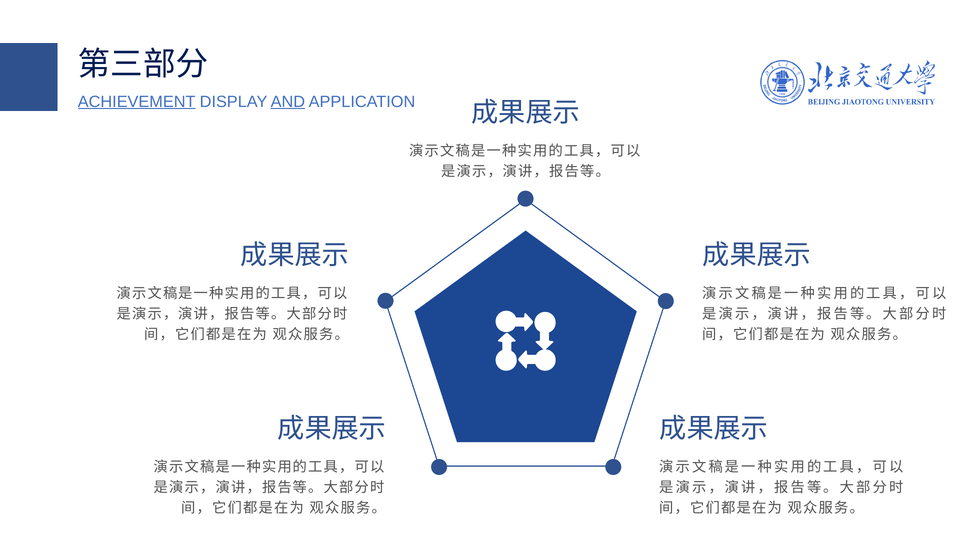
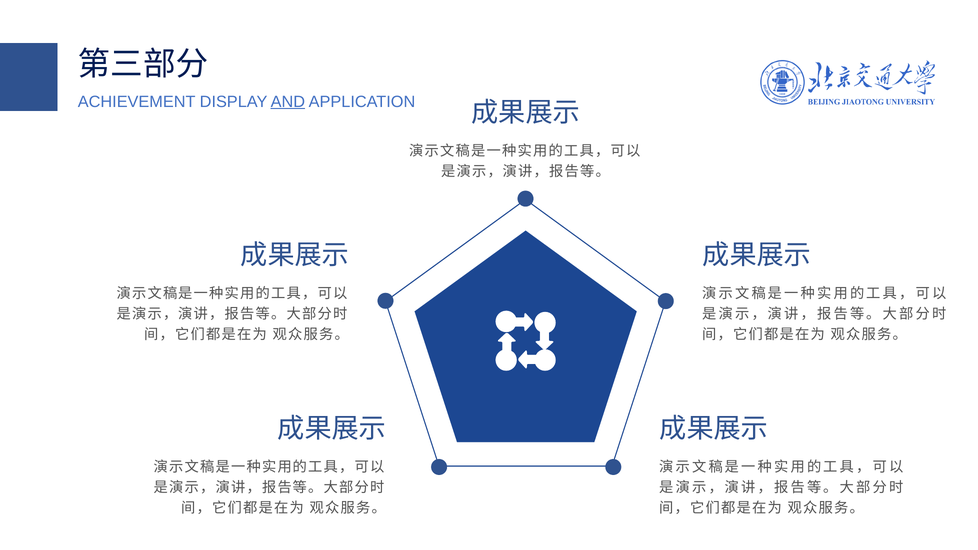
ACHIEVEMENT underline: present -> none
